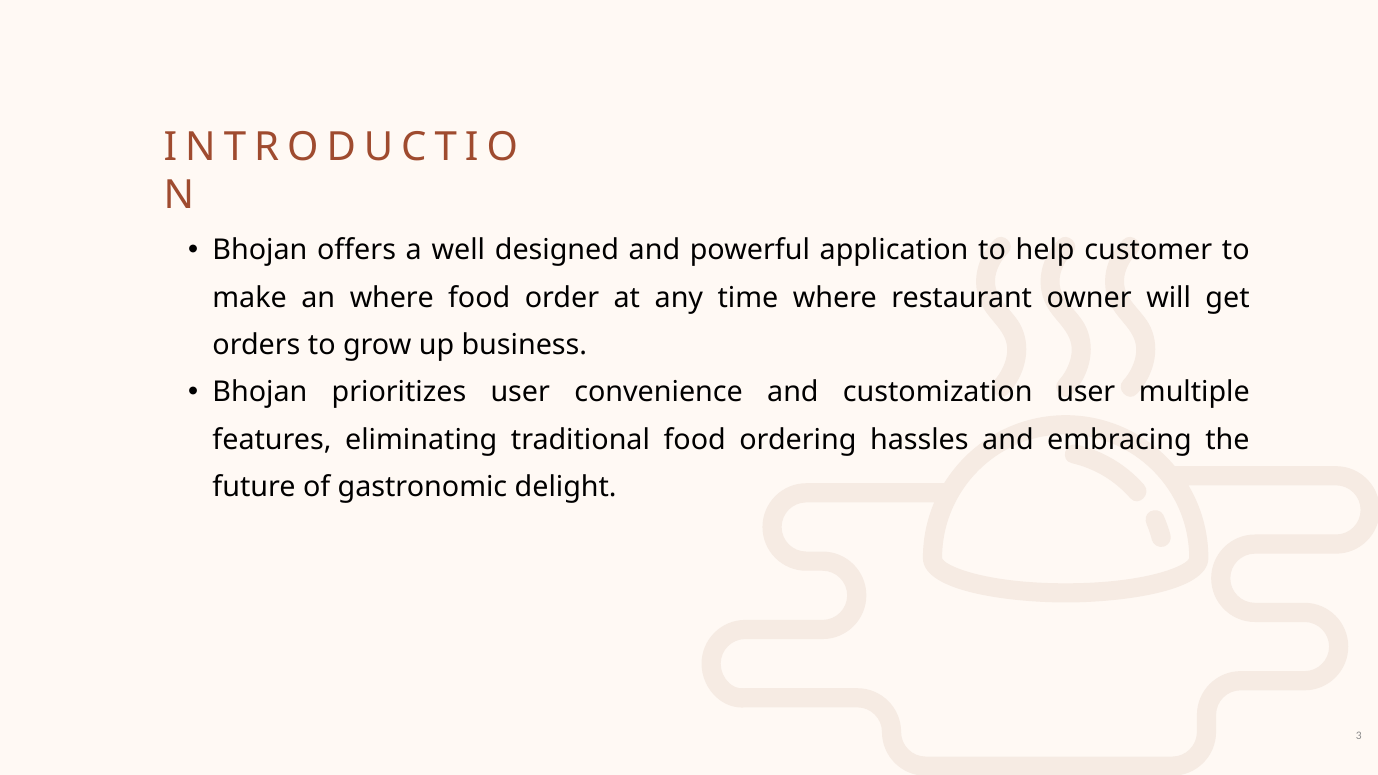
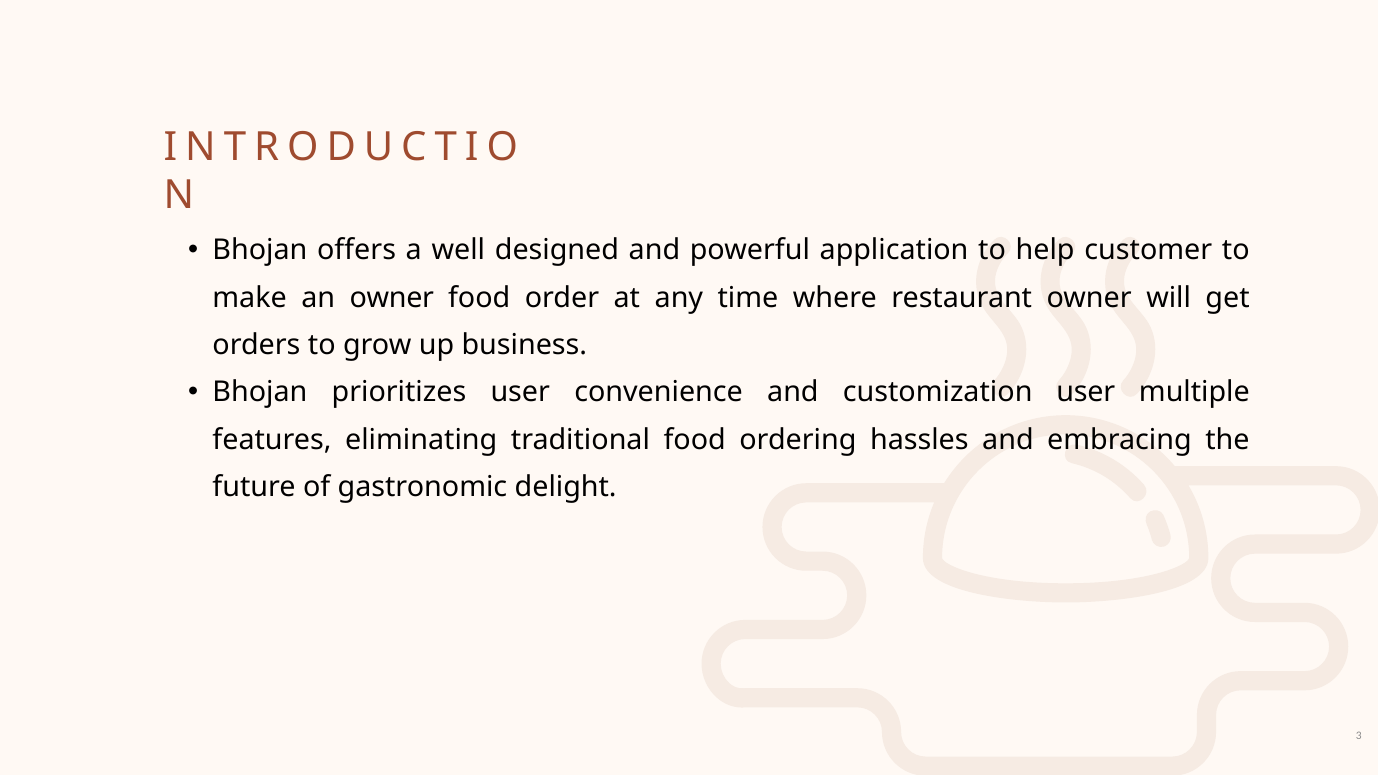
an where: where -> owner
